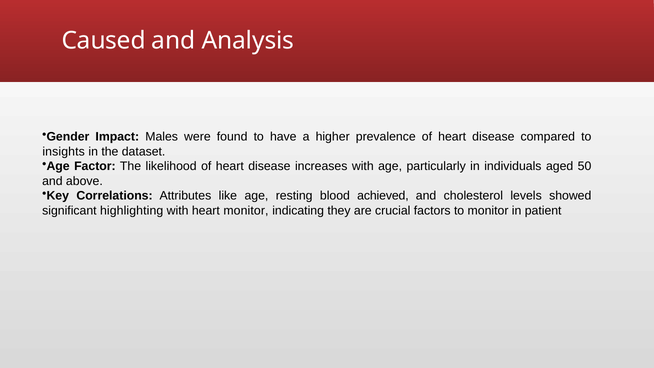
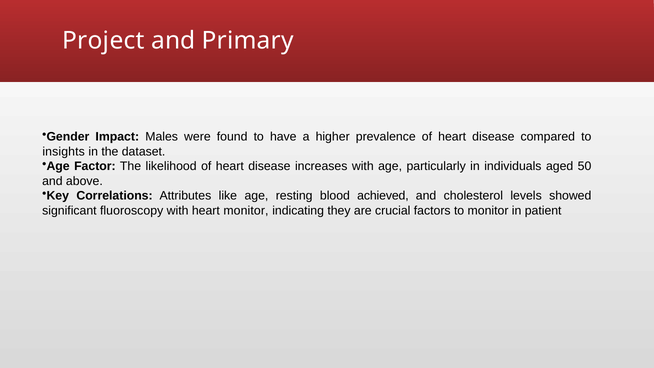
Caused: Caused -> Project
Analysis: Analysis -> Primary
highlighting: highlighting -> fluoroscopy
